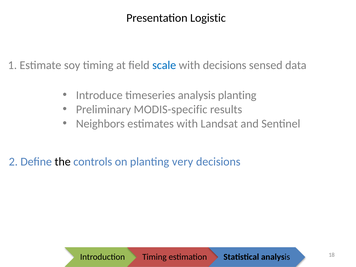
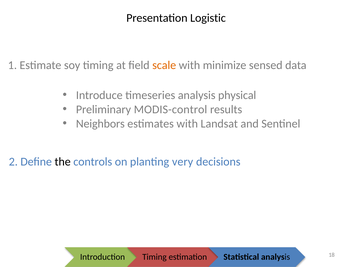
scale colour: blue -> orange
with decisions: decisions -> minimize
analysis planting: planting -> physical
MODIS-specific: MODIS-specific -> MODIS-control
